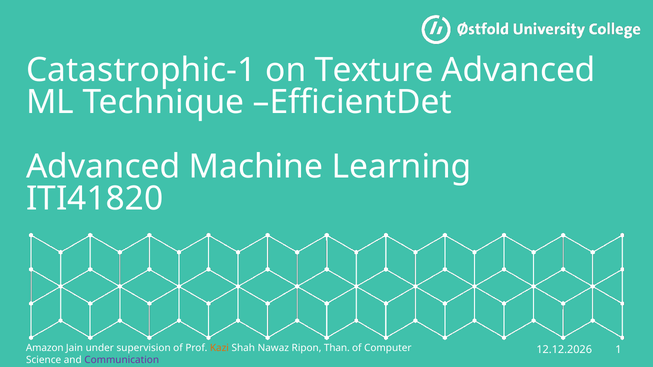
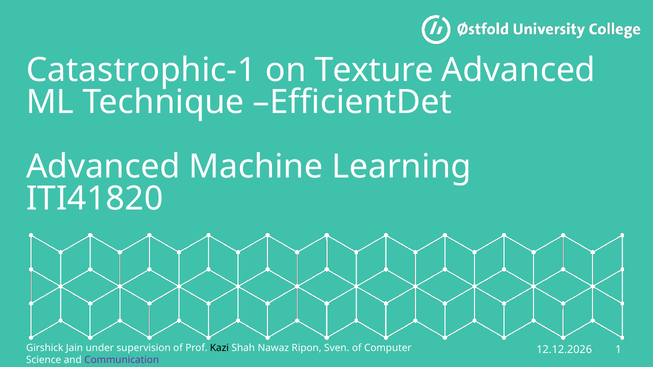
Amazon: Amazon -> Girshick
Kazi colour: orange -> black
Than: Than -> Sven
